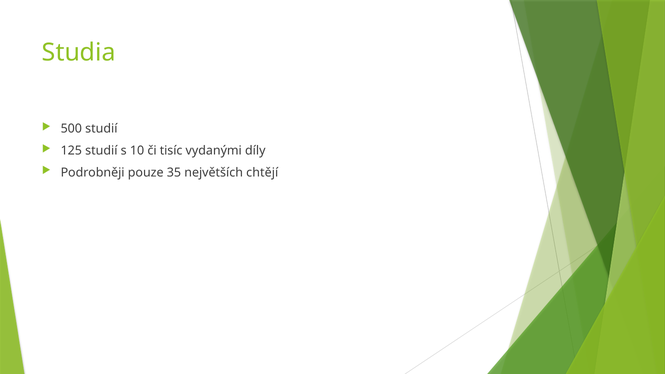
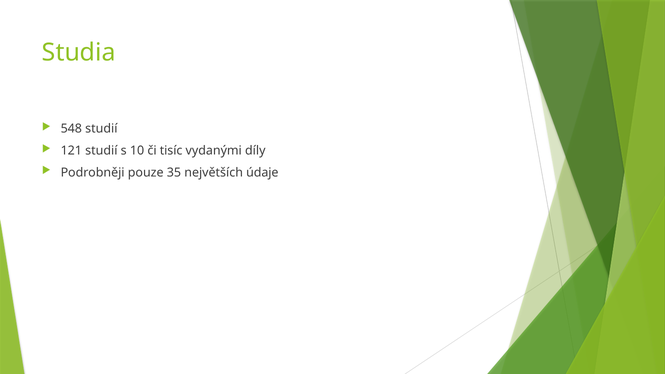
500: 500 -> 548
125: 125 -> 121
chtějí: chtějí -> údaje
